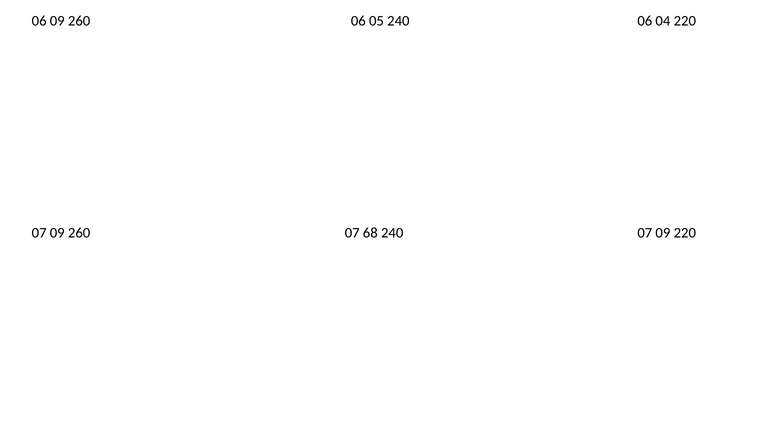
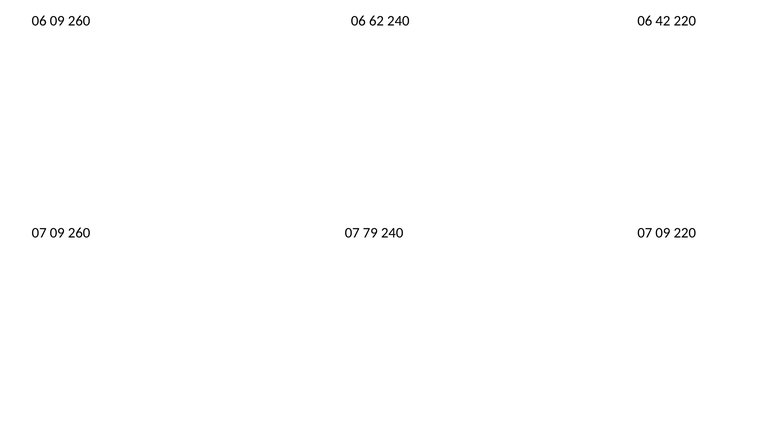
05: 05 -> 62
04: 04 -> 42
68: 68 -> 79
